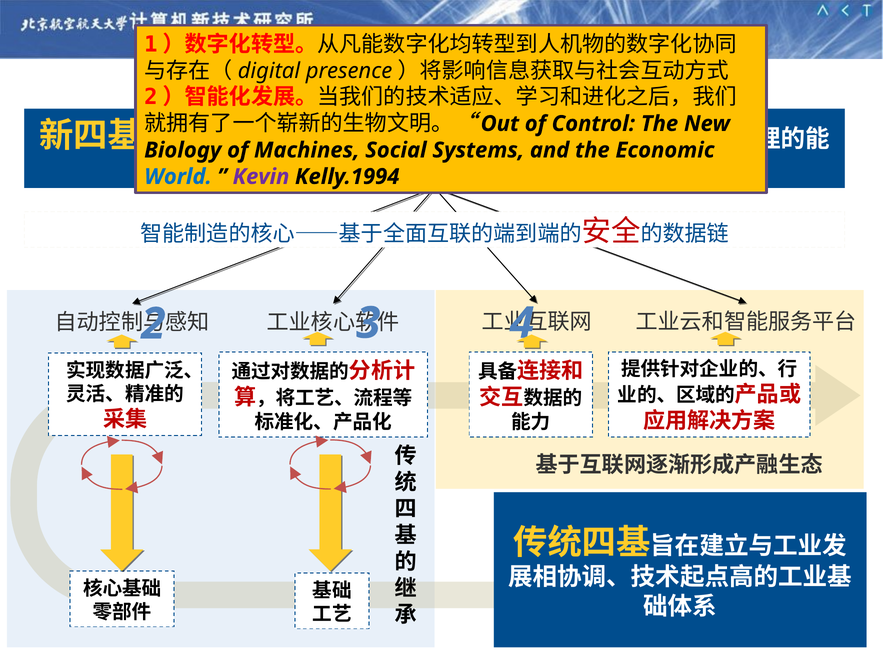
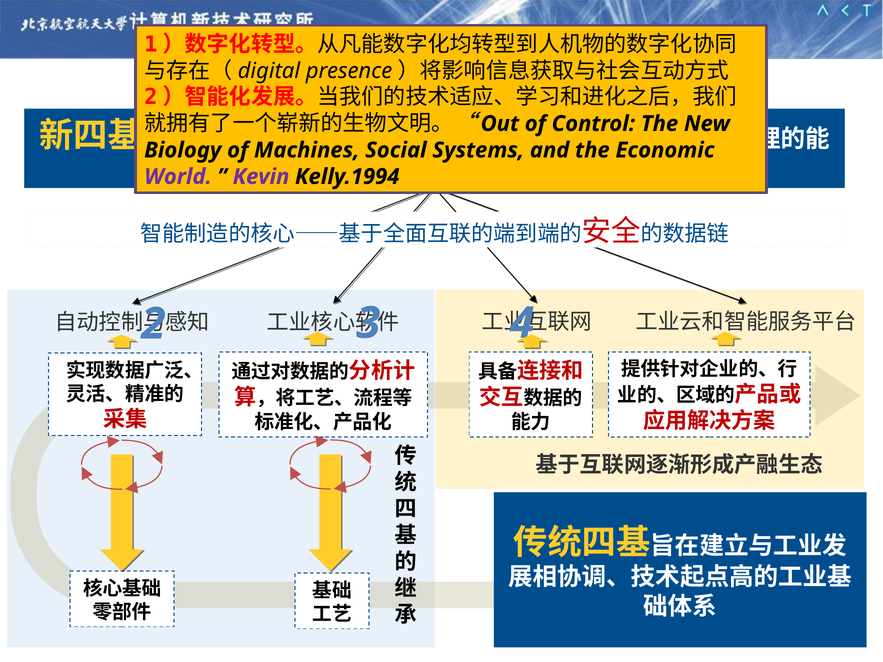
World colour: blue -> purple
